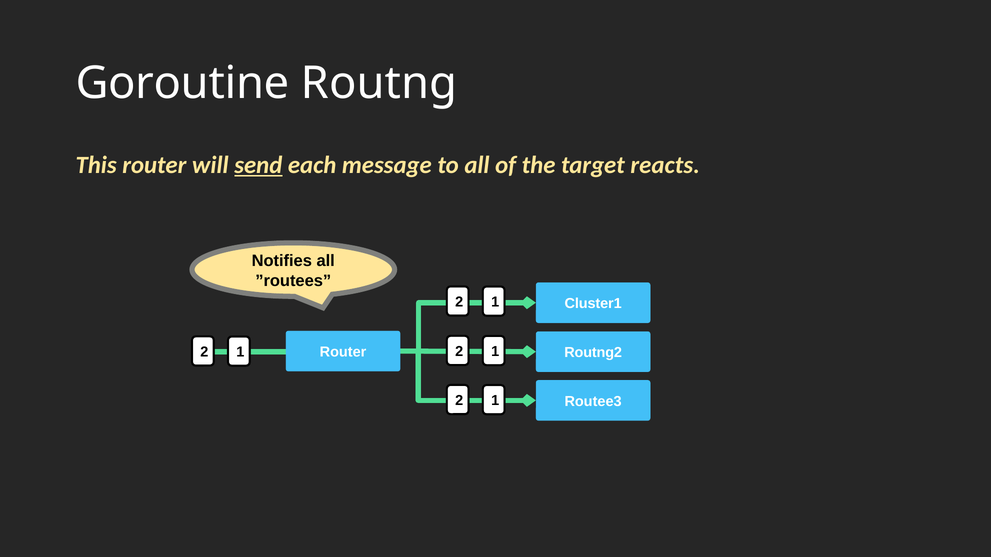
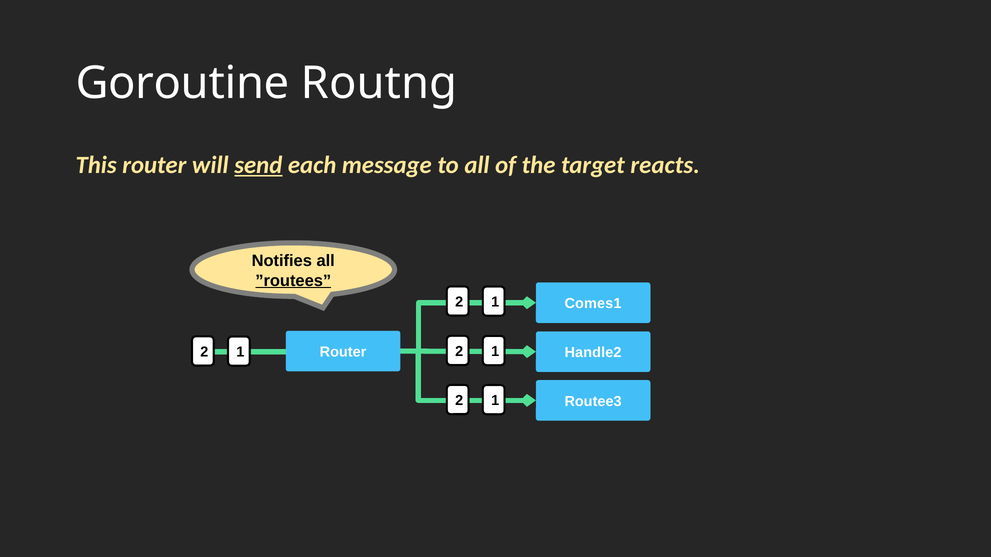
”routees underline: none -> present
Cluster1: Cluster1 -> Comes1
Routng2: Routng2 -> Handle2
